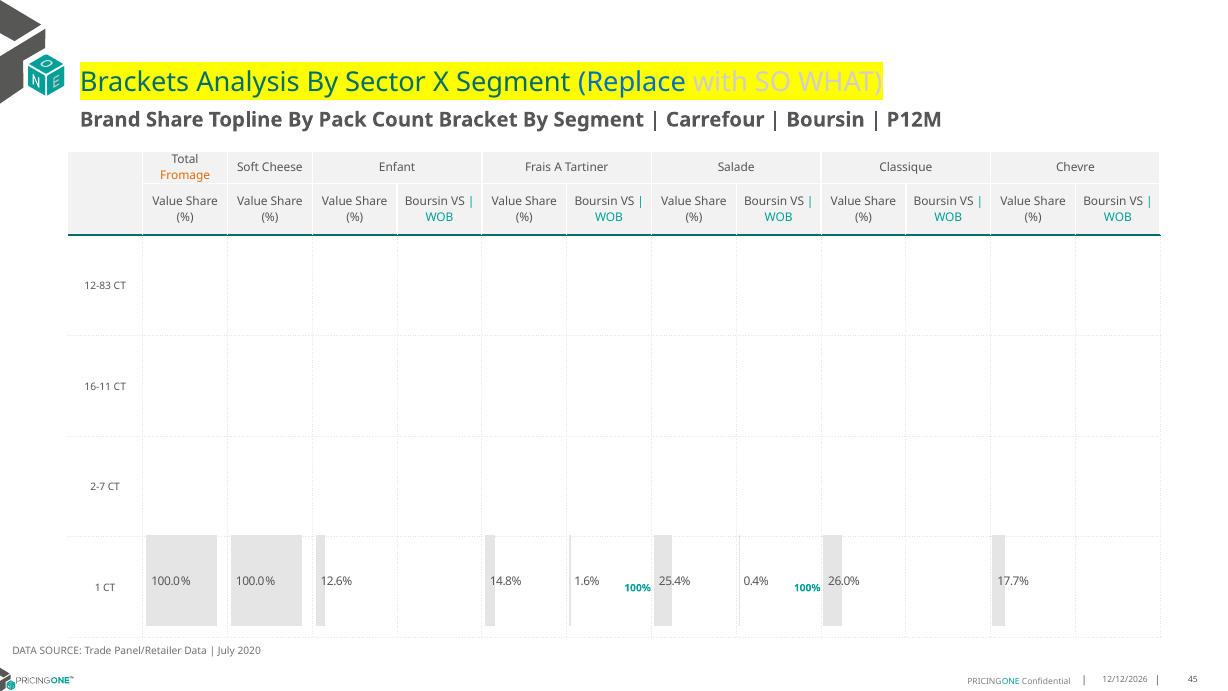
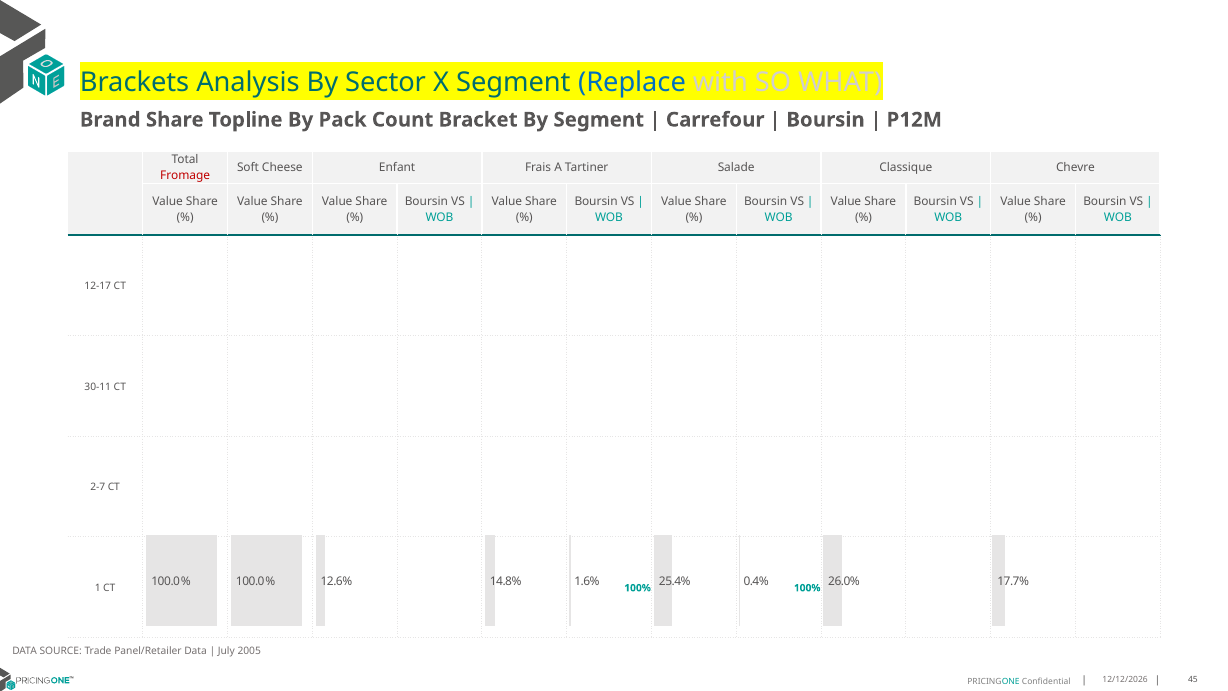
Fromage colour: orange -> red
12-83: 12-83 -> 12-17
16-11: 16-11 -> 30-11
2020: 2020 -> 2005
